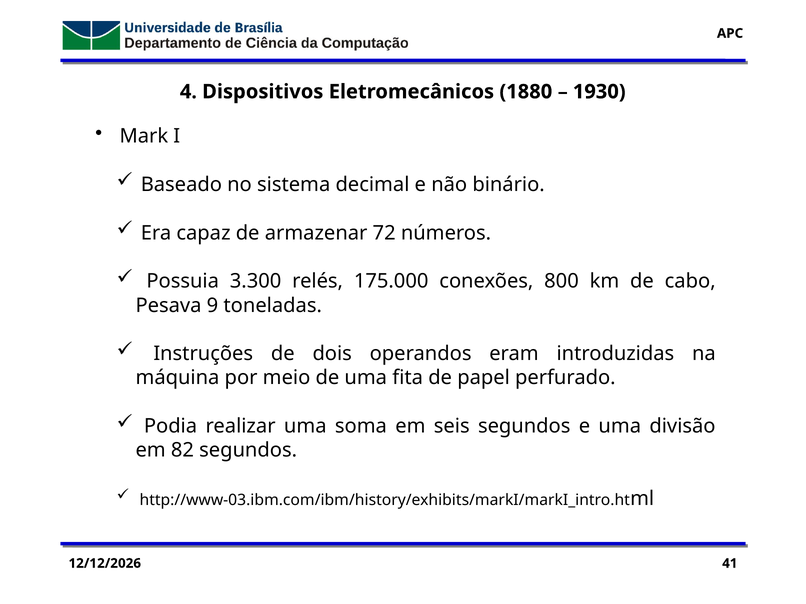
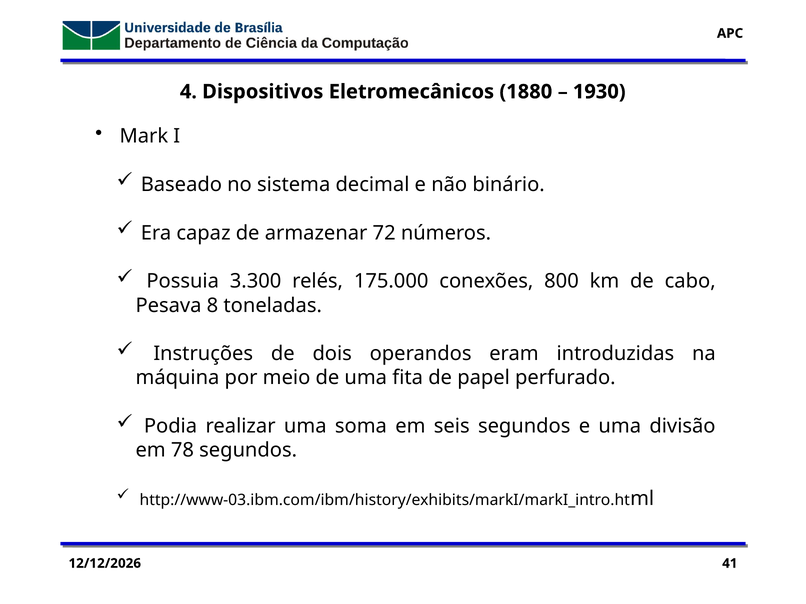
9: 9 -> 8
82: 82 -> 78
